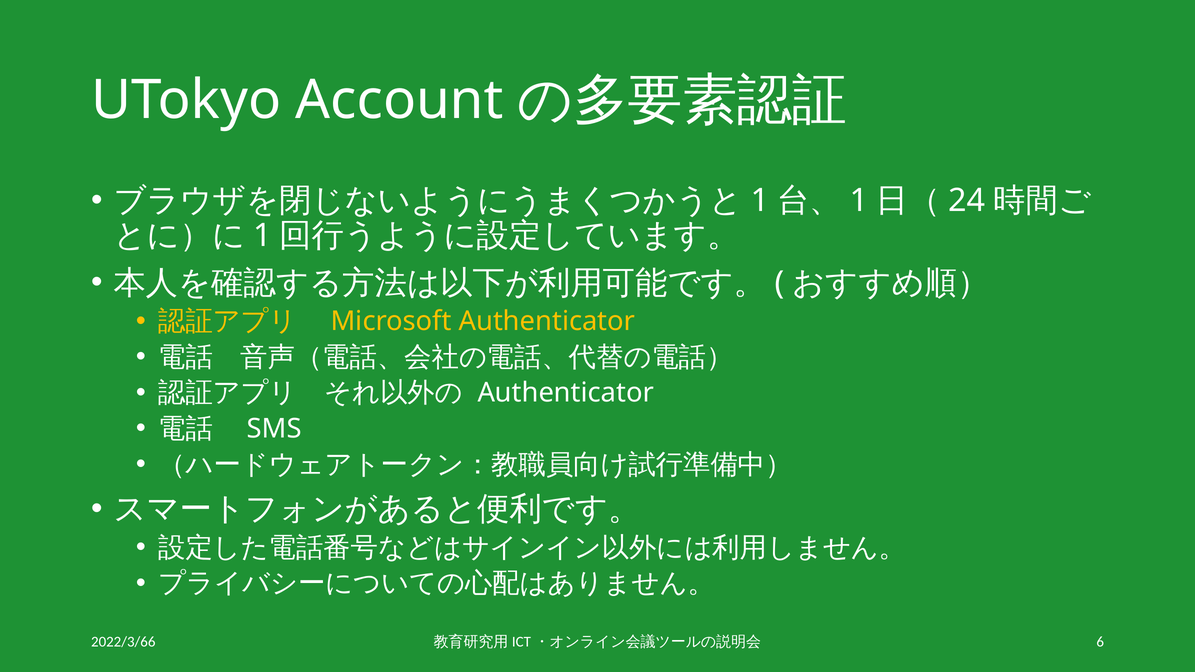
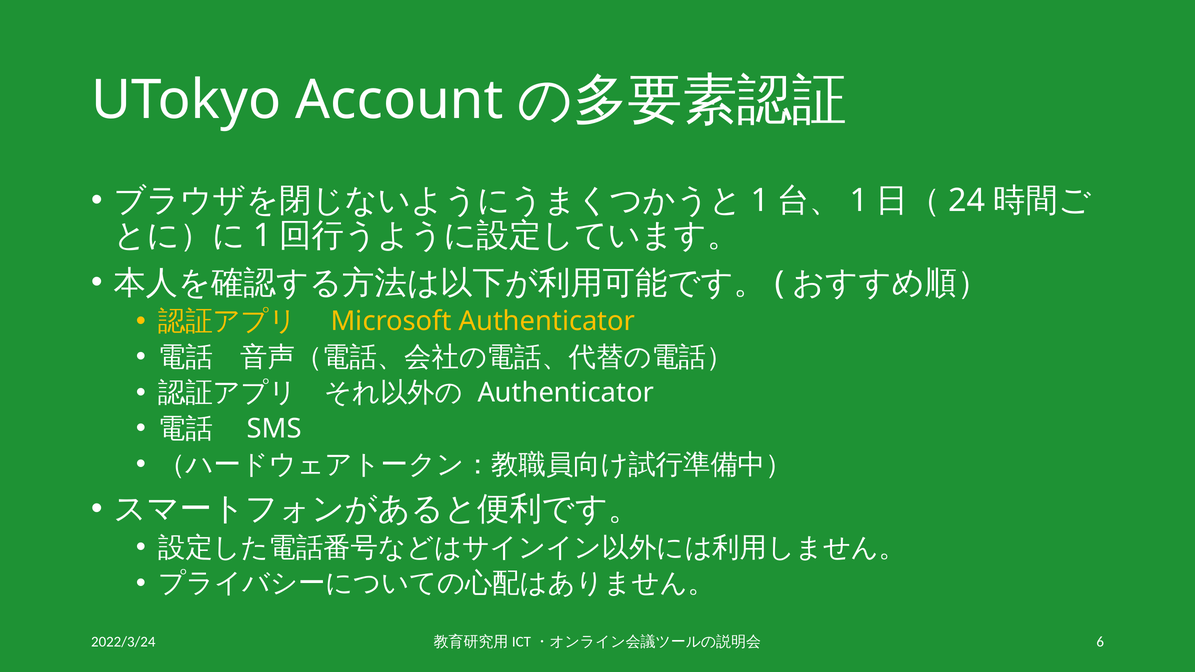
2022/3/66: 2022/3/66 -> 2022/3/24
